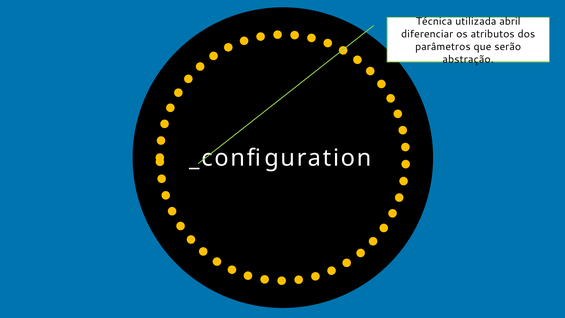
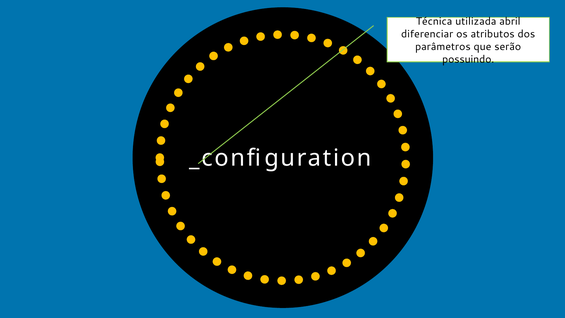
abstração: abstração -> possuindo
